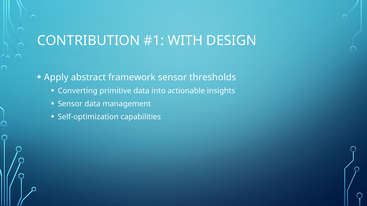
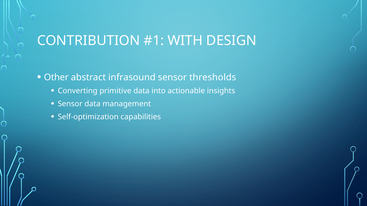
Apply: Apply -> Other
framework: framework -> infrasound
